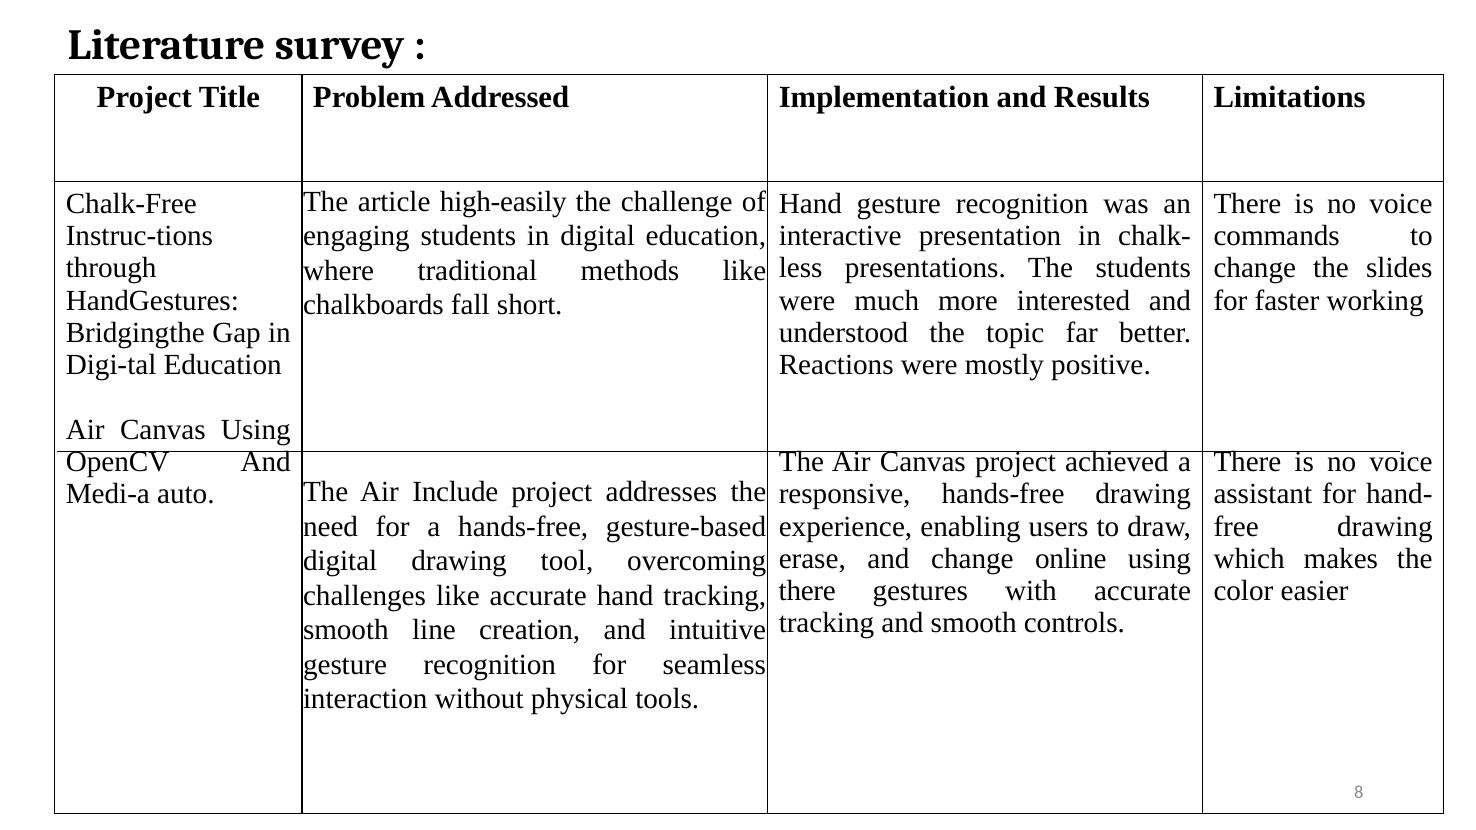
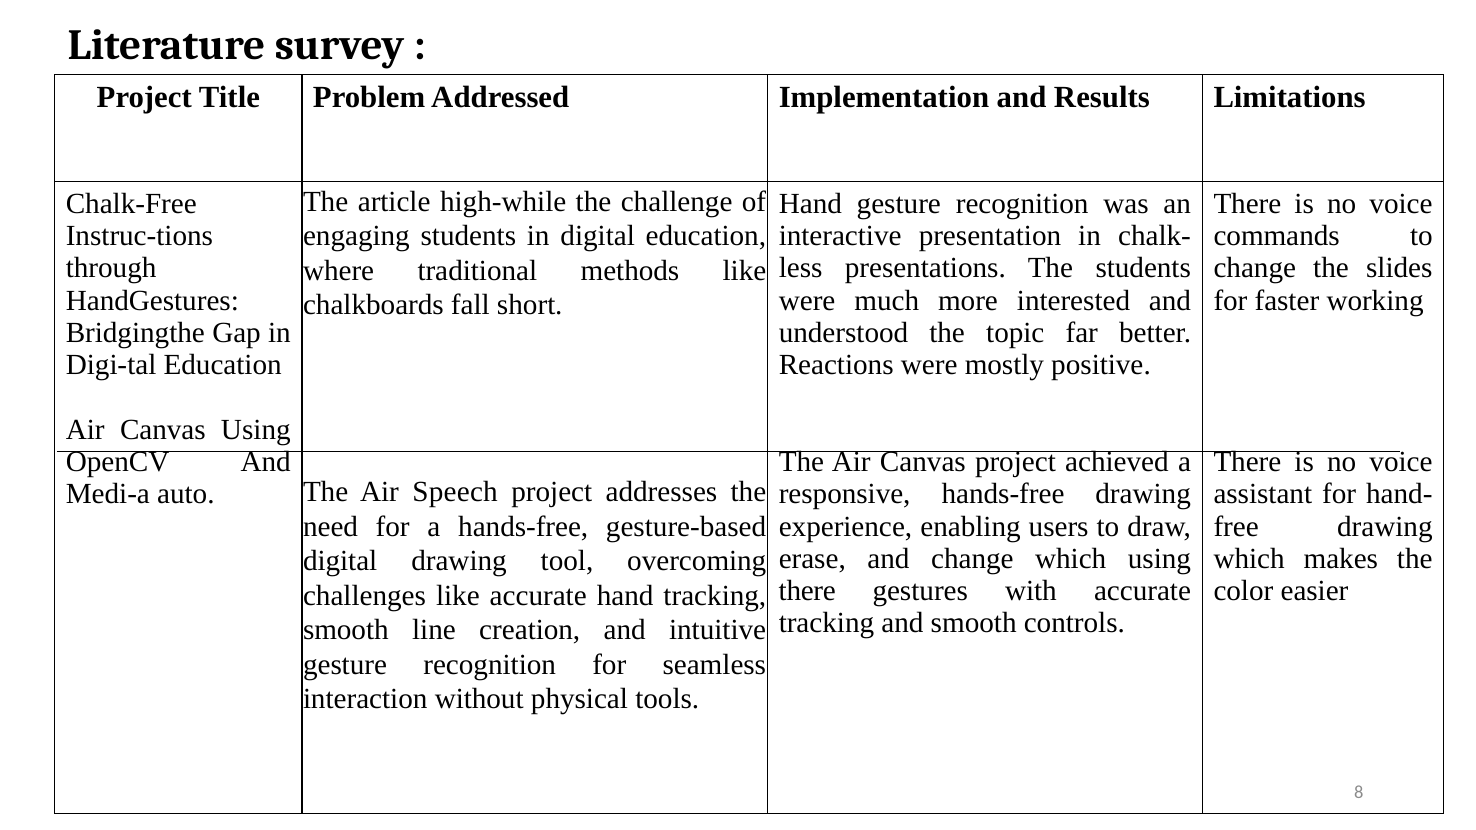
high-easily: high-easily -> high-while
Include: Include -> Speech
change online: online -> which
